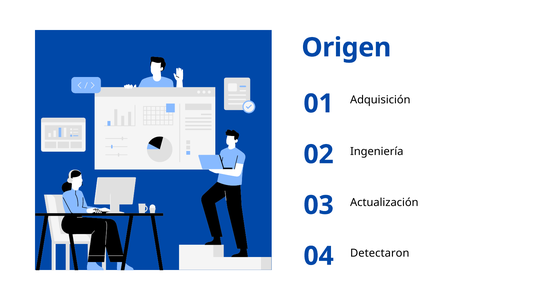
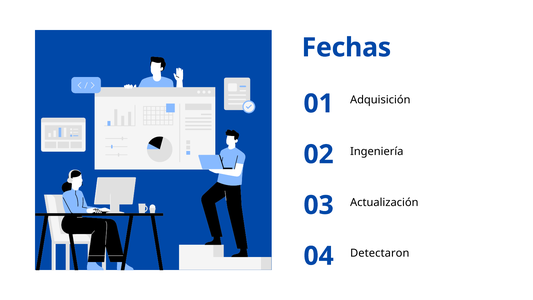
Origen: Origen -> Fechas
